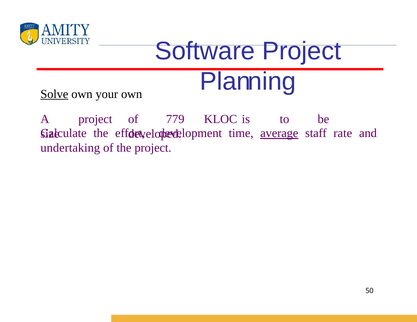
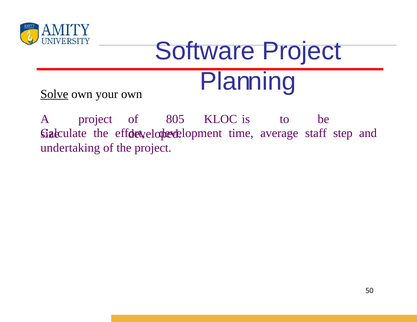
779: 779 -> 805
average underline: present -> none
rate: rate -> step
